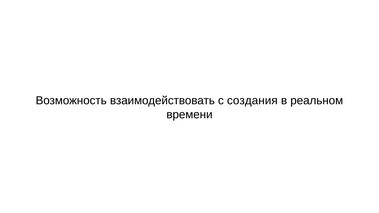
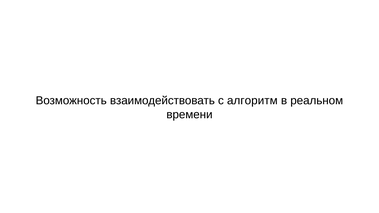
создания: создания -> алгоритм
